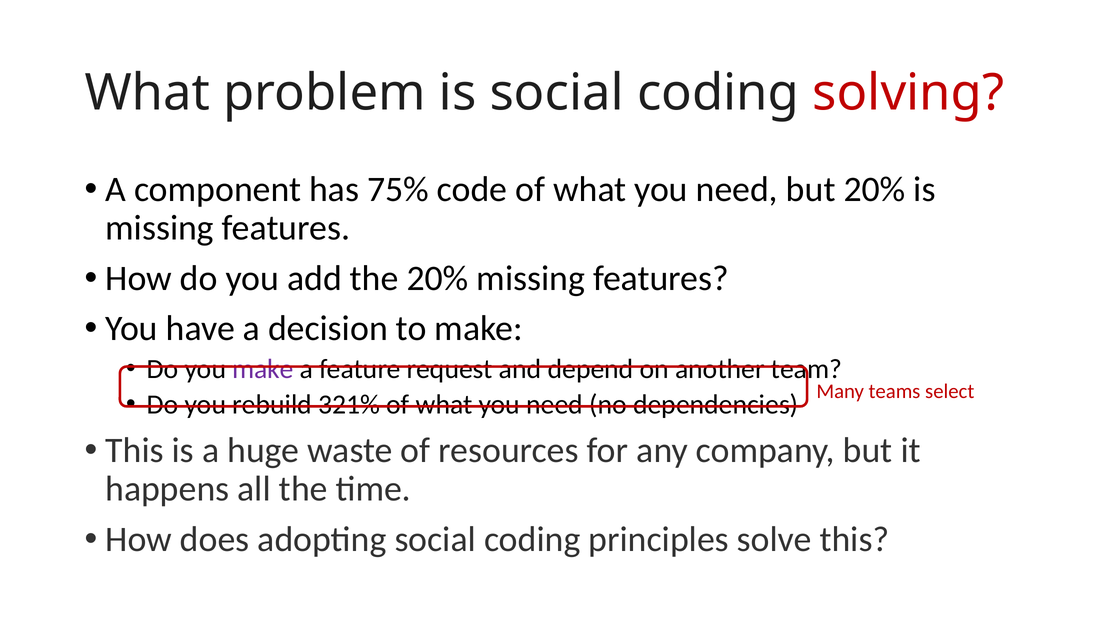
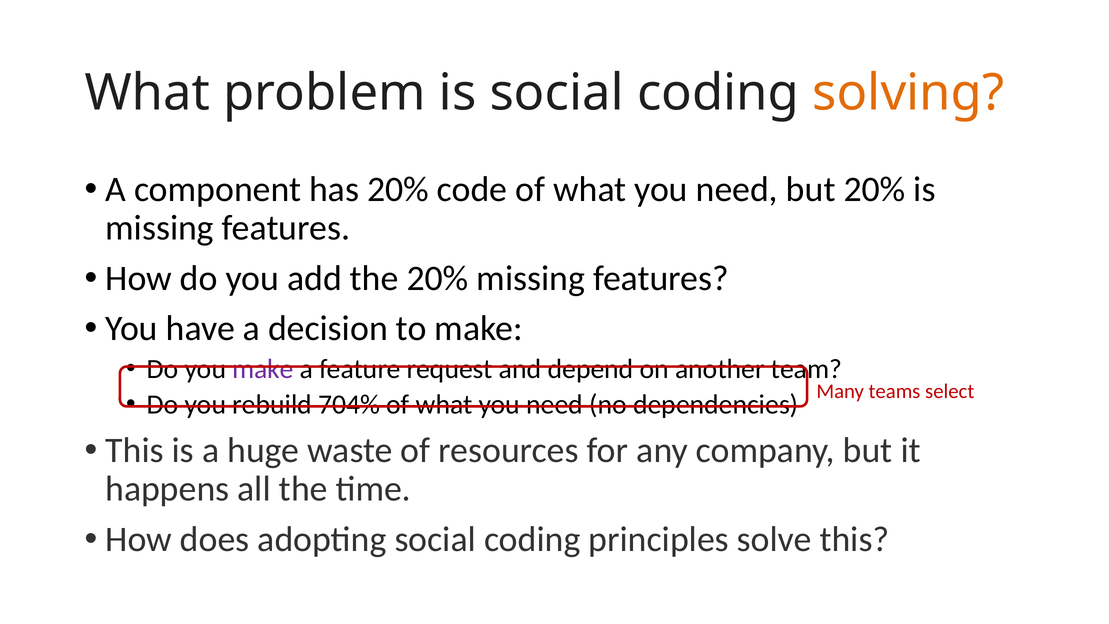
solving colour: red -> orange
has 75%: 75% -> 20%
321%: 321% -> 704%
